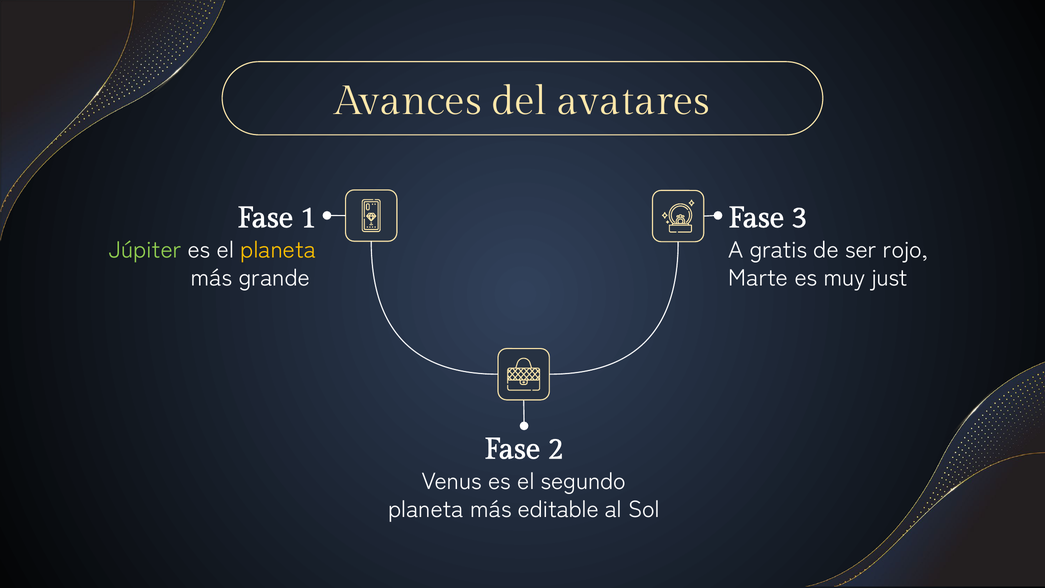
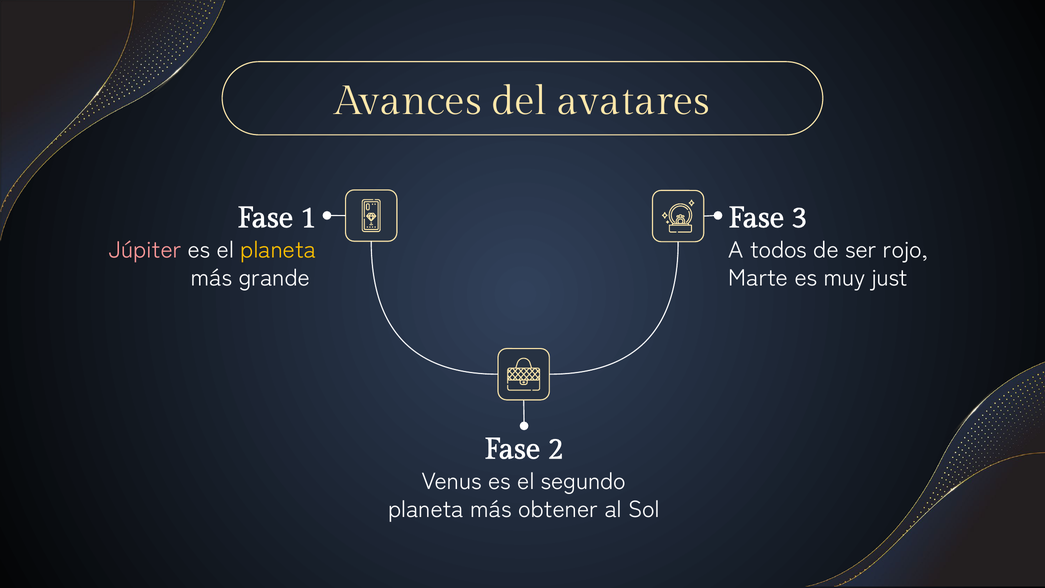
Júpiter colour: light green -> pink
gratis: gratis -> todos
editable: editable -> obtener
